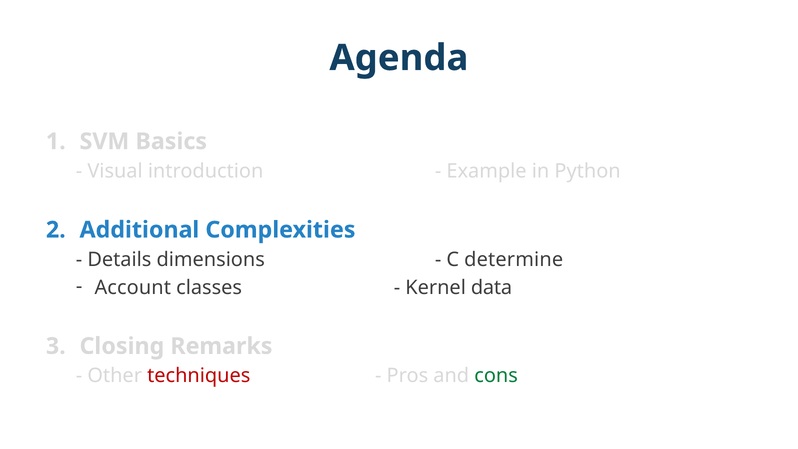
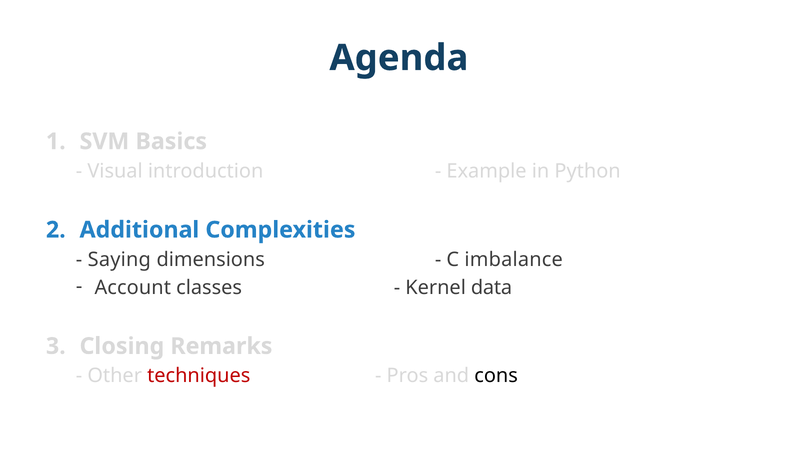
Details: Details -> Saying
determine: determine -> imbalance
cons colour: green -> black
